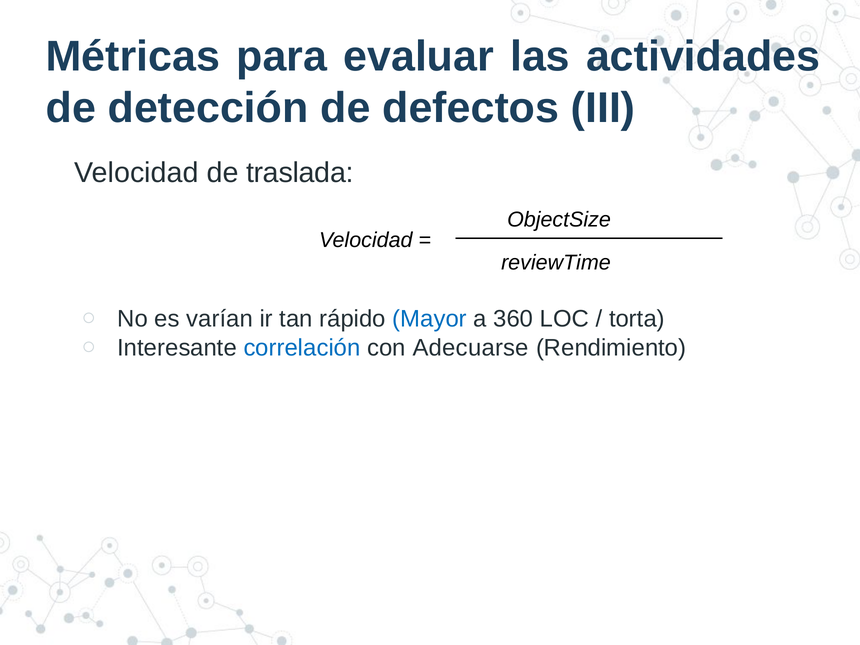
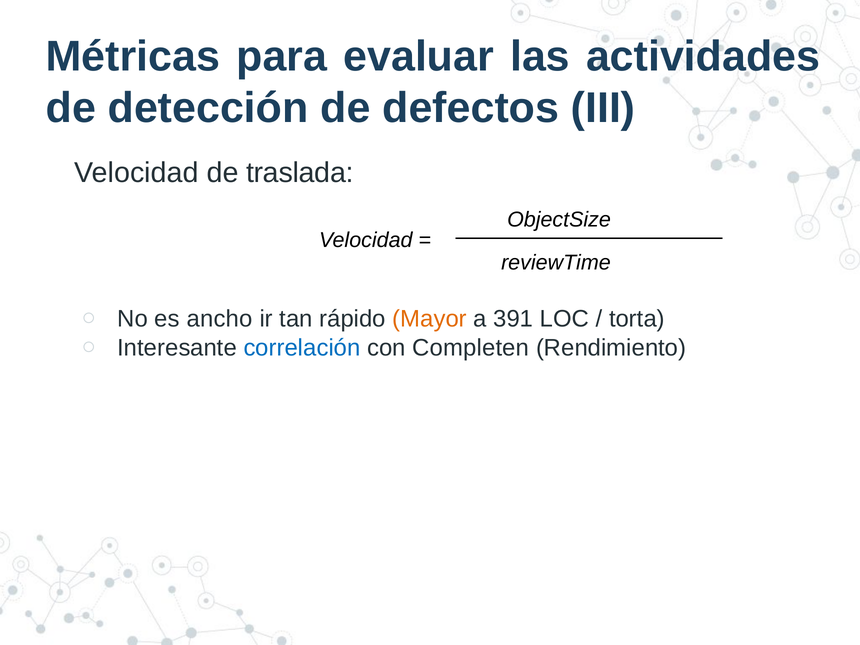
varían: varían -> ancho
Mayor colour: blue -> orange
360: 360 -> 391
Adecuarse: Adecuarse -> Completen
